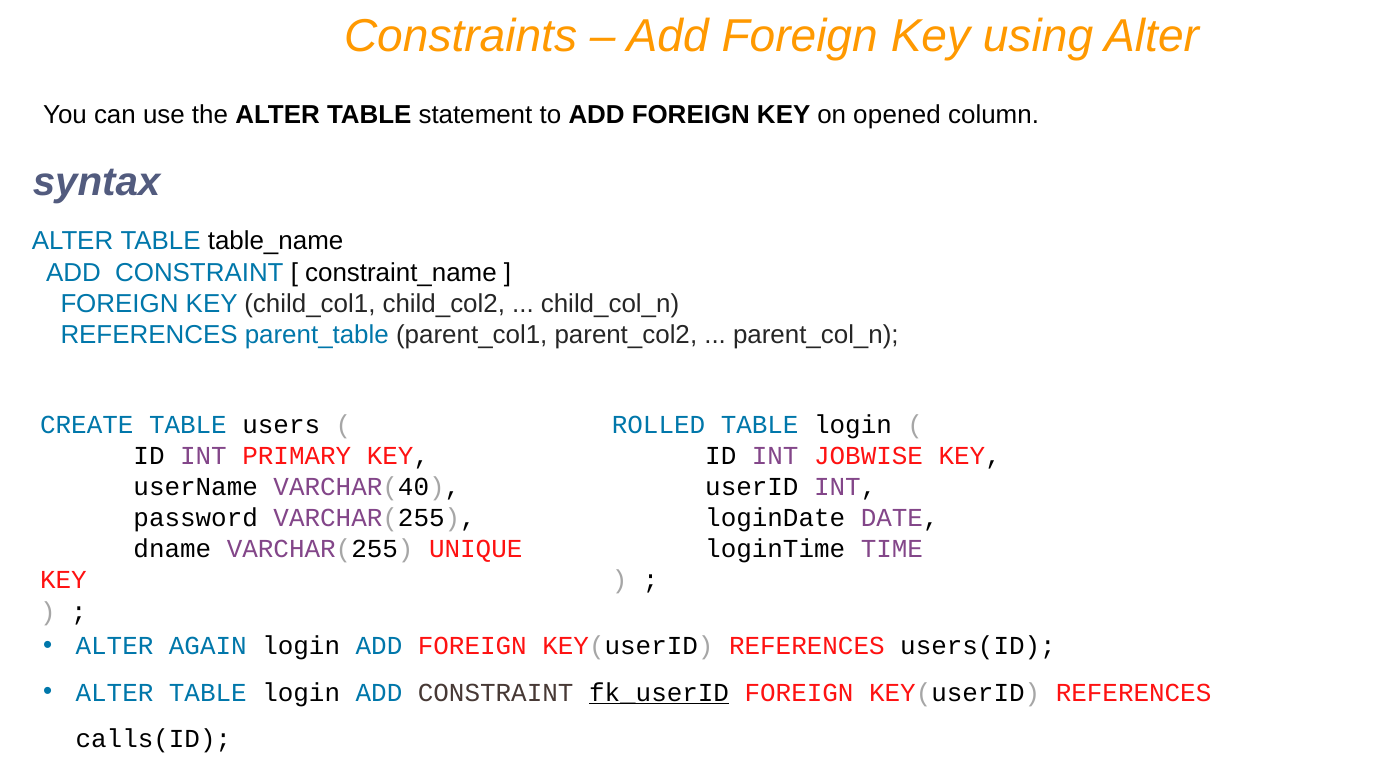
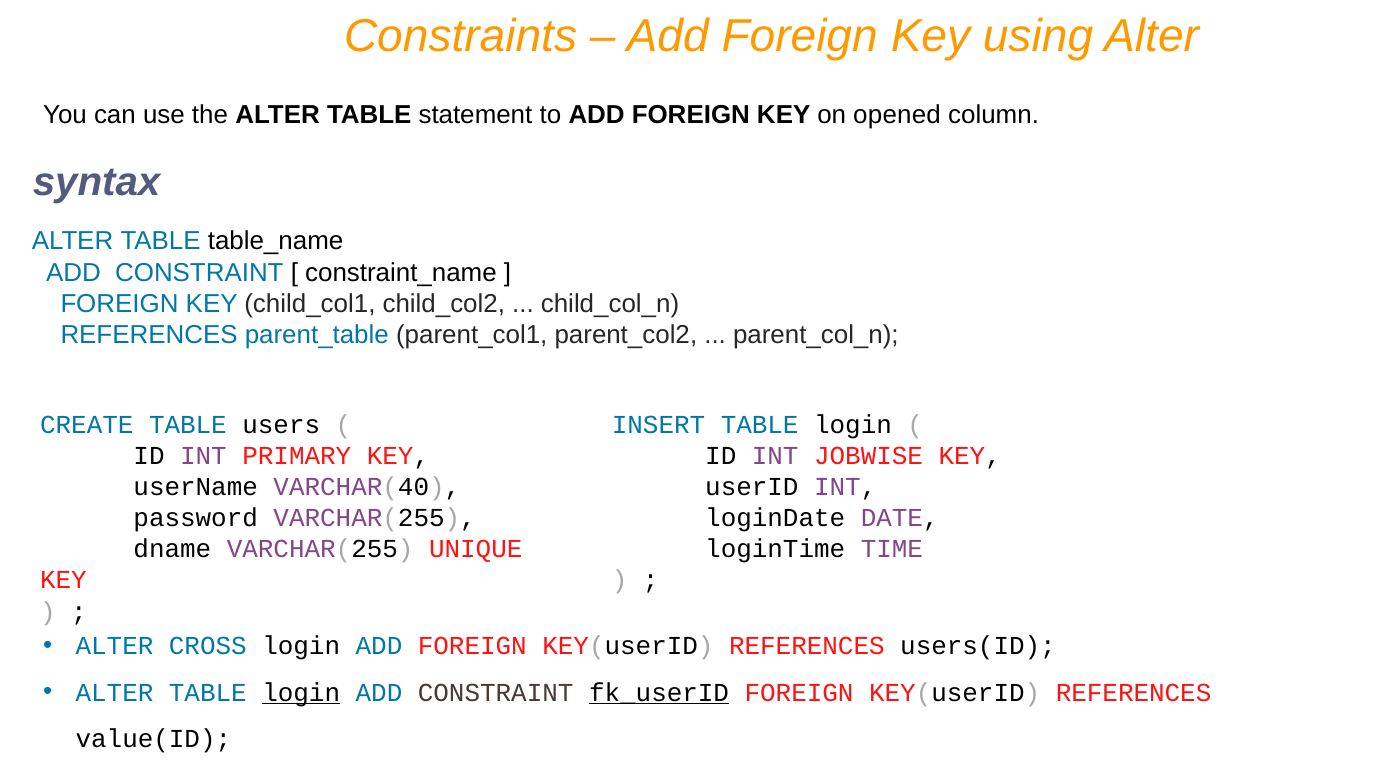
ROLLED: ROLLED -> INSERT
AGAIN: AGAIN -> CROSS
login at (301, 692) underline: none -> present
calls(ID: calls(ID -> value(ID
